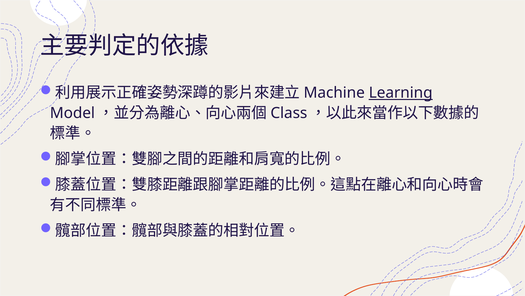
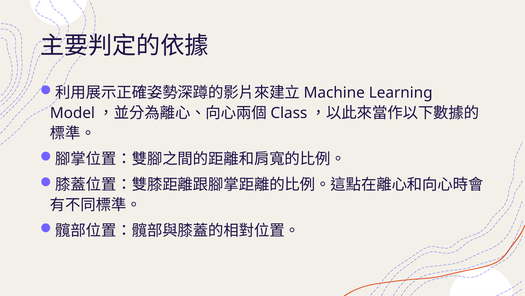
Learning underline: present -> none
